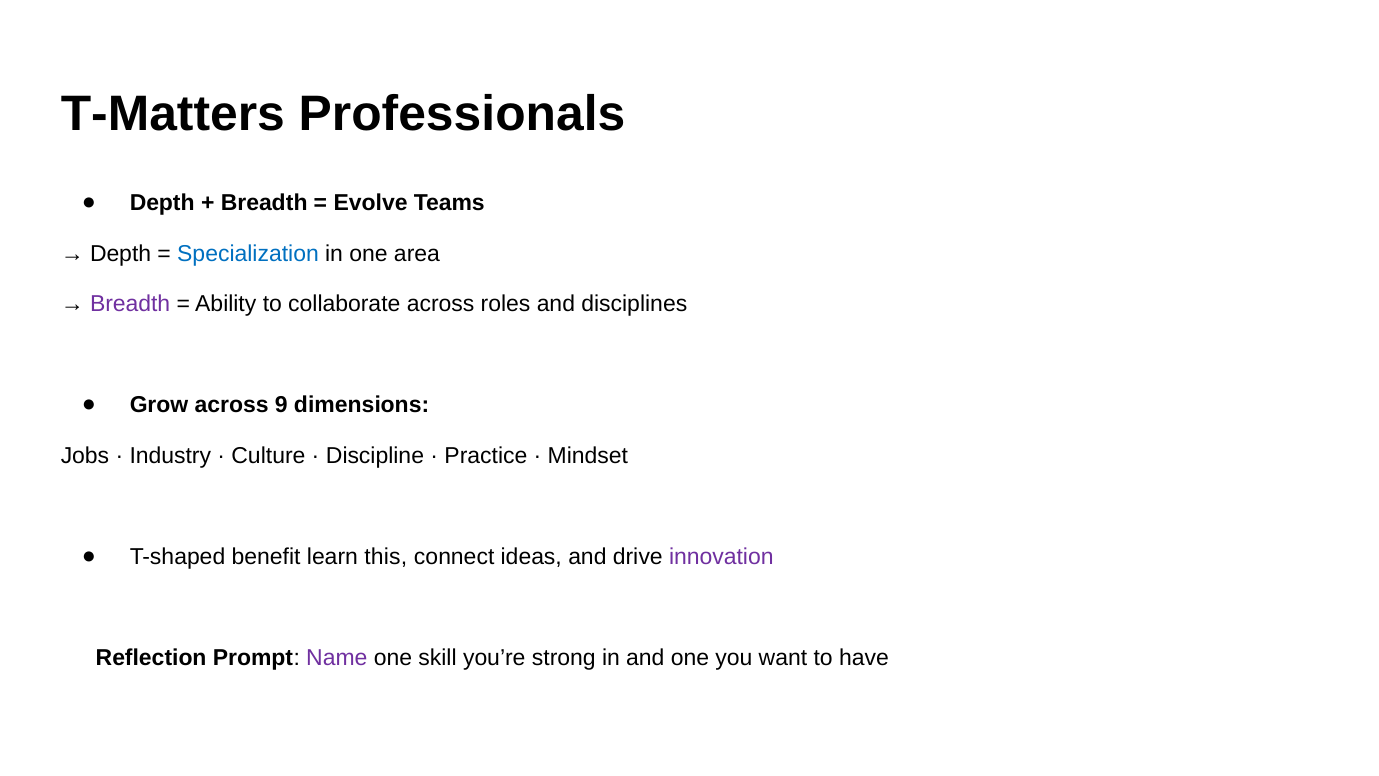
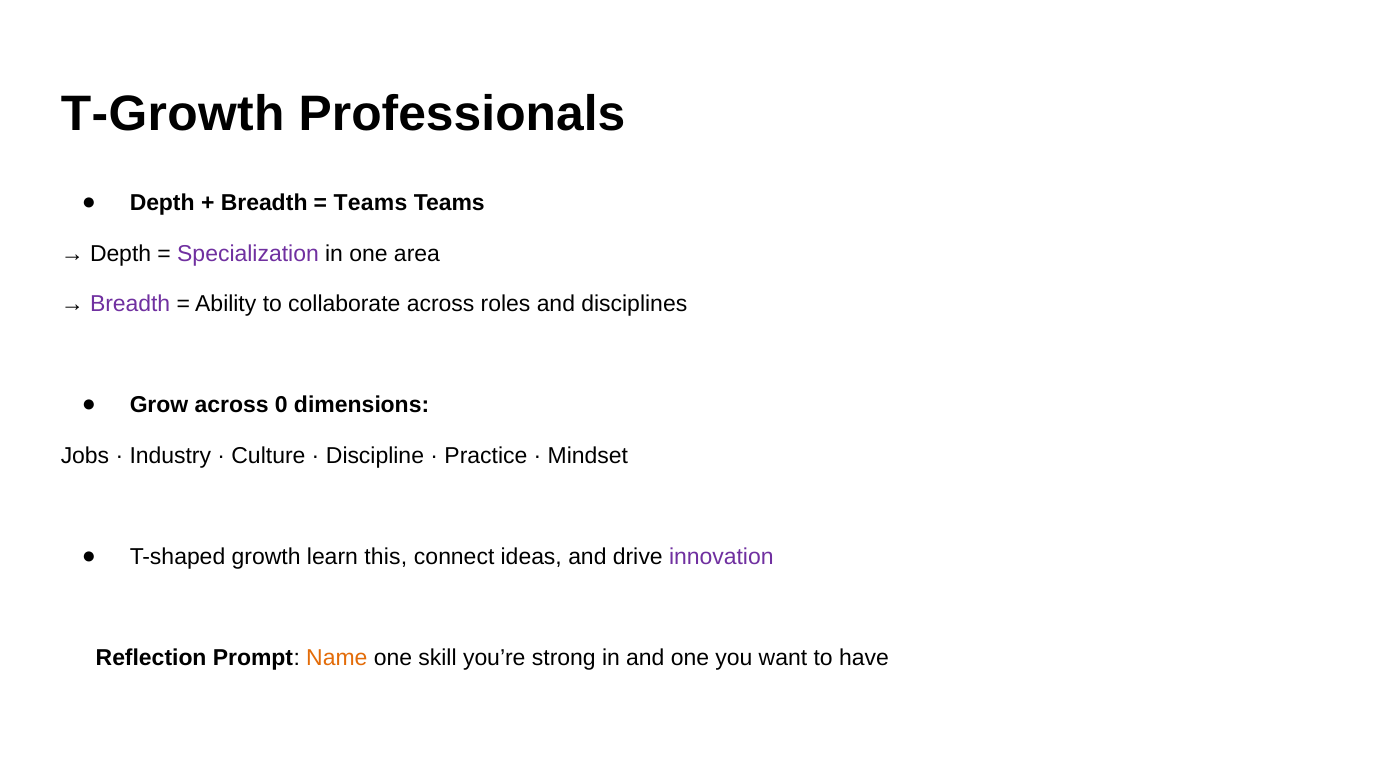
T-Matters: T-Matters -> T-Growth
Evolve at (371, 203): Evolve -> Teams
Specialization colour: blue -> purple
9: 9 -> 0
benefit: benefit -> growth
Name colour: purple -> orange
